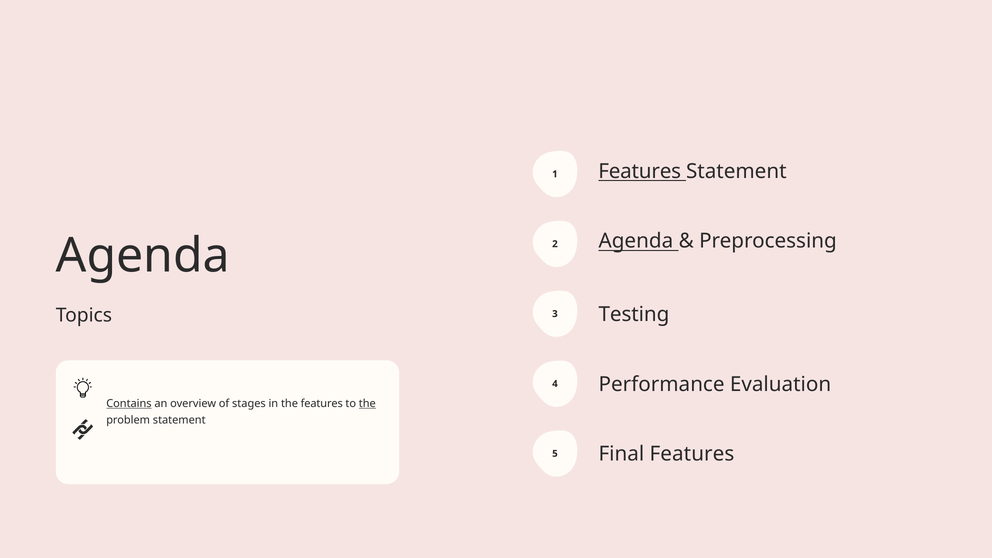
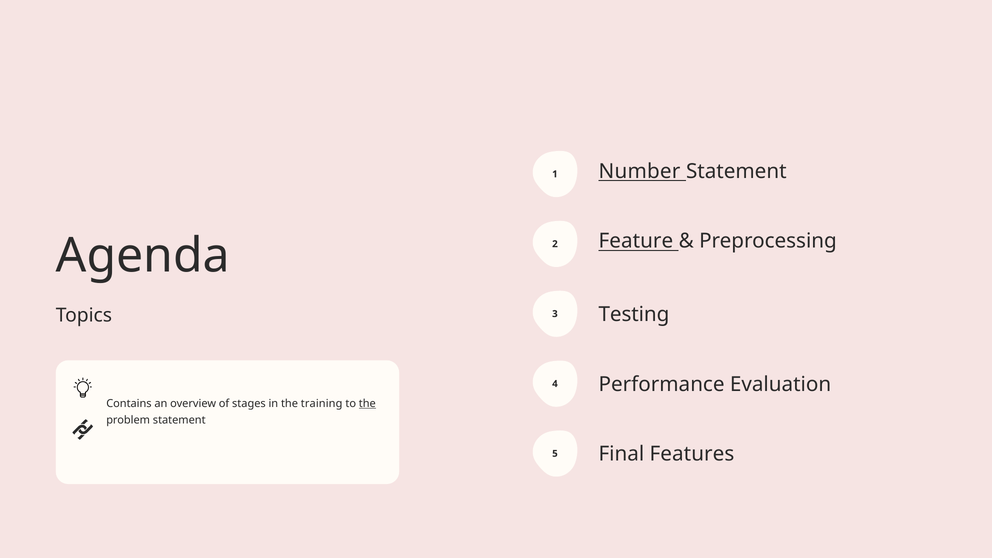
Features at (640, 171): Features -> Number
Agenda at (636, 241): Agenda -> Feature
Contains underline: present -> none
the features: features -> training
